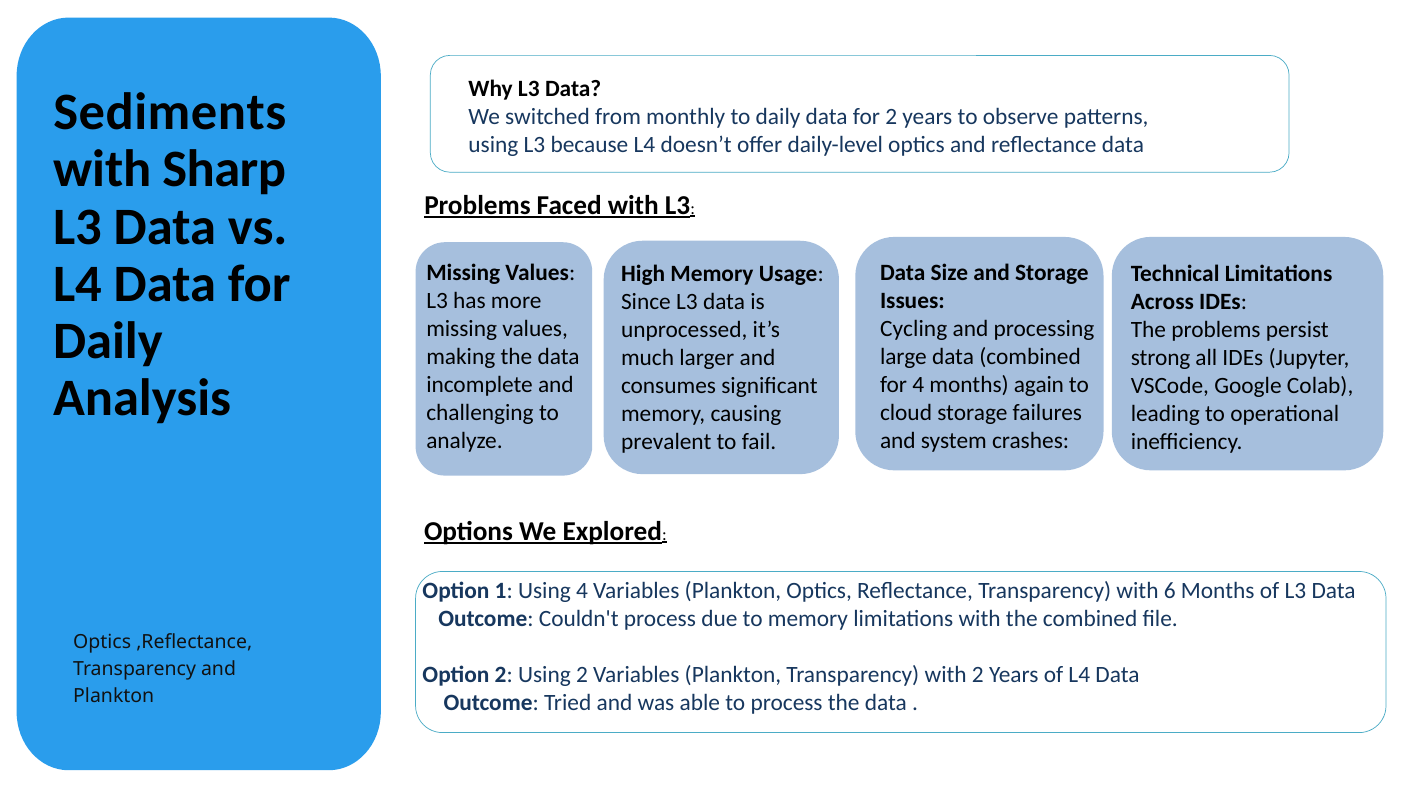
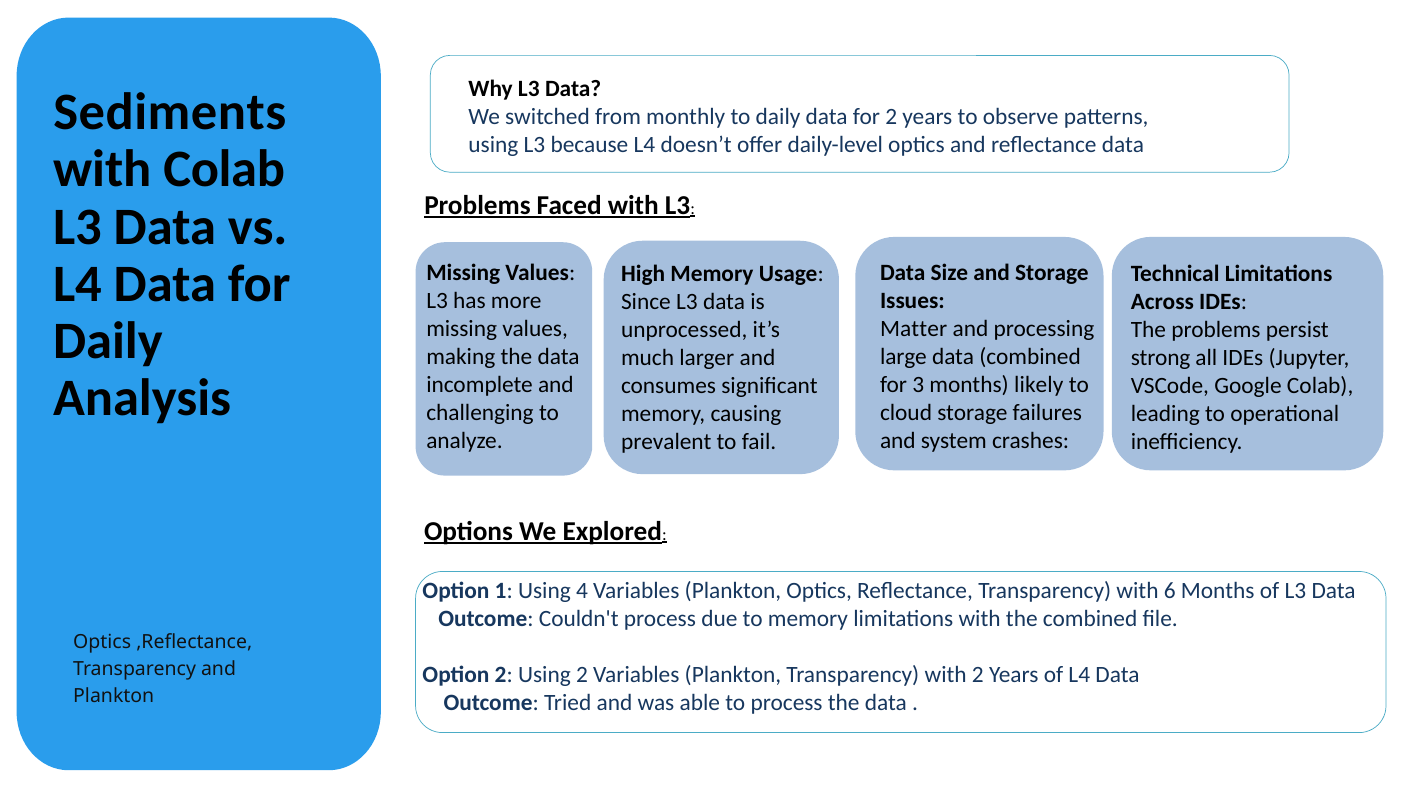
with Sharp: Sharp -> Colab
Cycling: Cycling -> Matter
for 4: 4 -> 3
again: again -> likely
